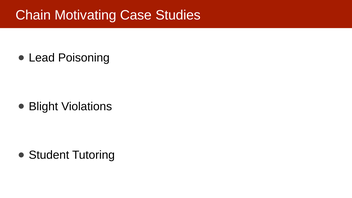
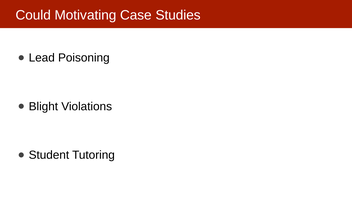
Chain: Chain -> Could
